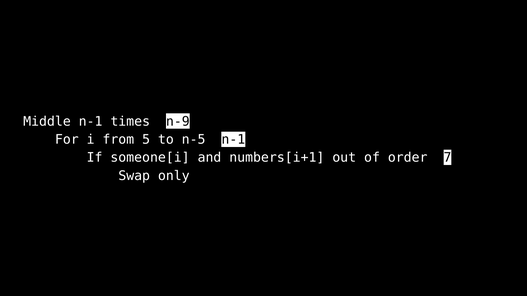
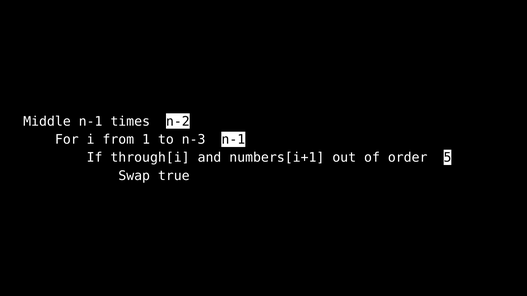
n-9: n-9 -> n-2
5: 5 -> 1
n-5: n-5 -> n-3
someone[i: someone[i -> through[i
7: 7 -> 5
only: only -> true
